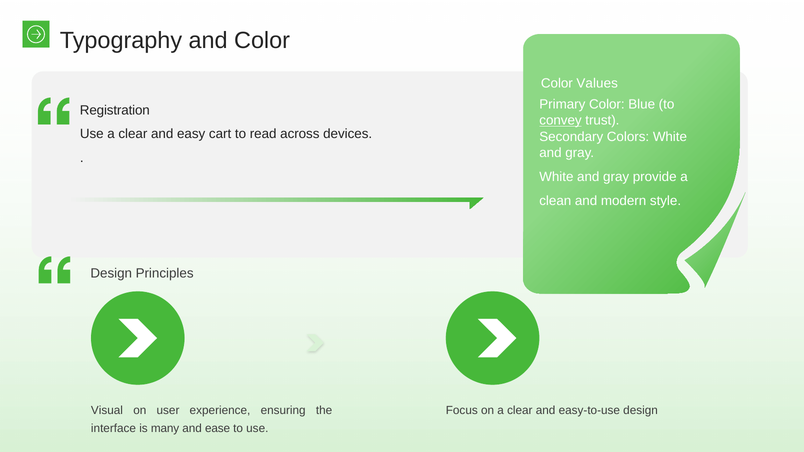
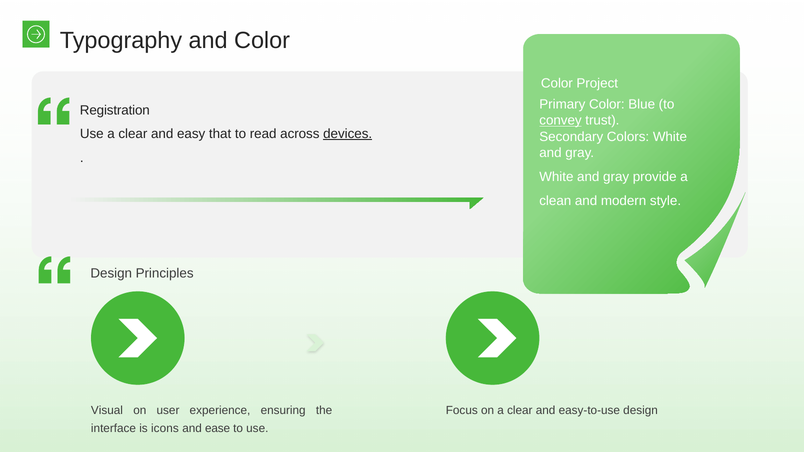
Values: Values -> Project
cart: cart -> that
devices underline: none -> present
many: many -> icons
